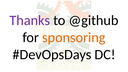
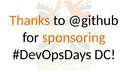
Thanks colour: purple -> orange
